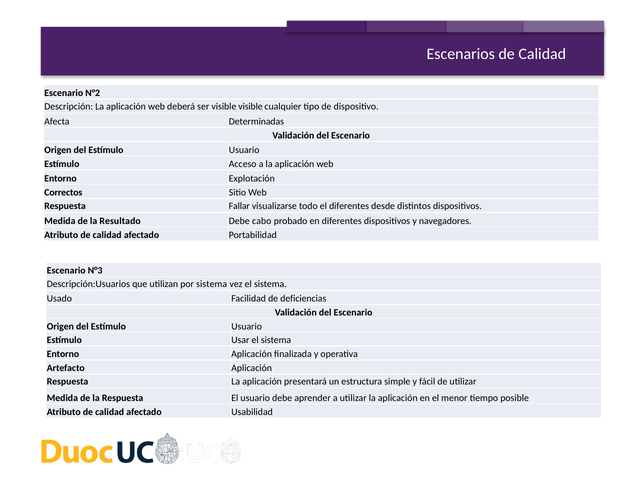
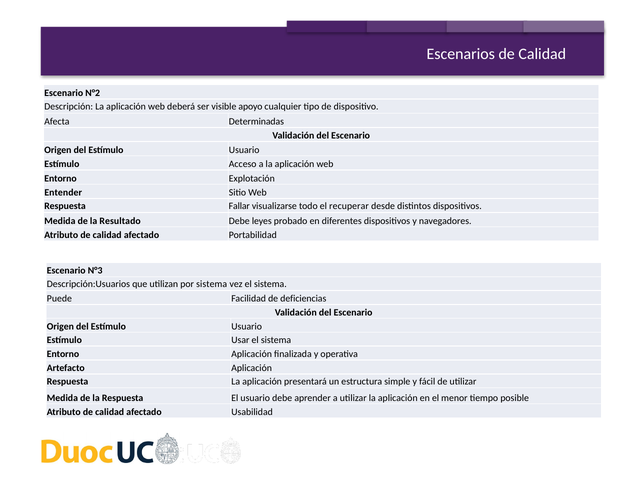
visible visible: visible -> apoyo
Correctos: Correctos -> Entender
el diferentes: diferentes -> recuperar
cabo: cabo -> leyes
Usado: Usado -> Puede
